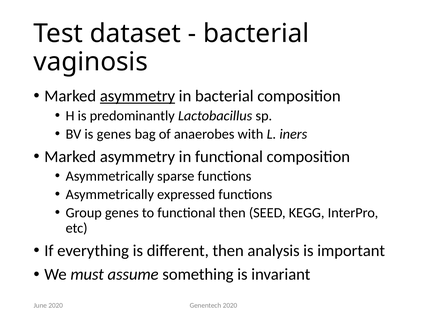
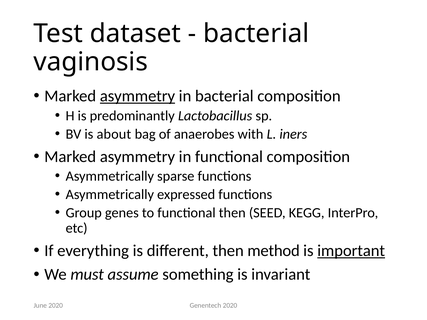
is genes: genes -> about
analysis: analysis -> method
important underline: none -> present
